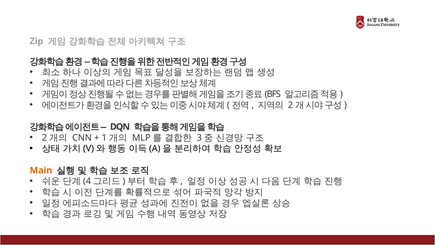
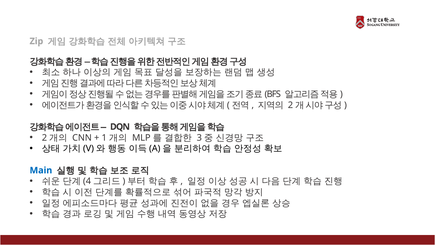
Main colour: orange -> blue
